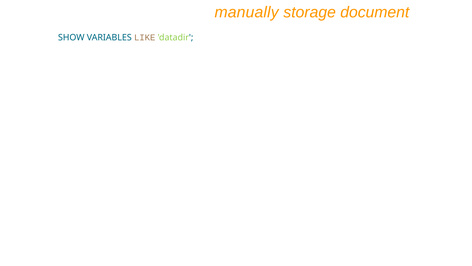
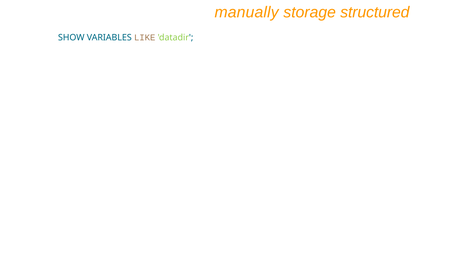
document: document -> structured
